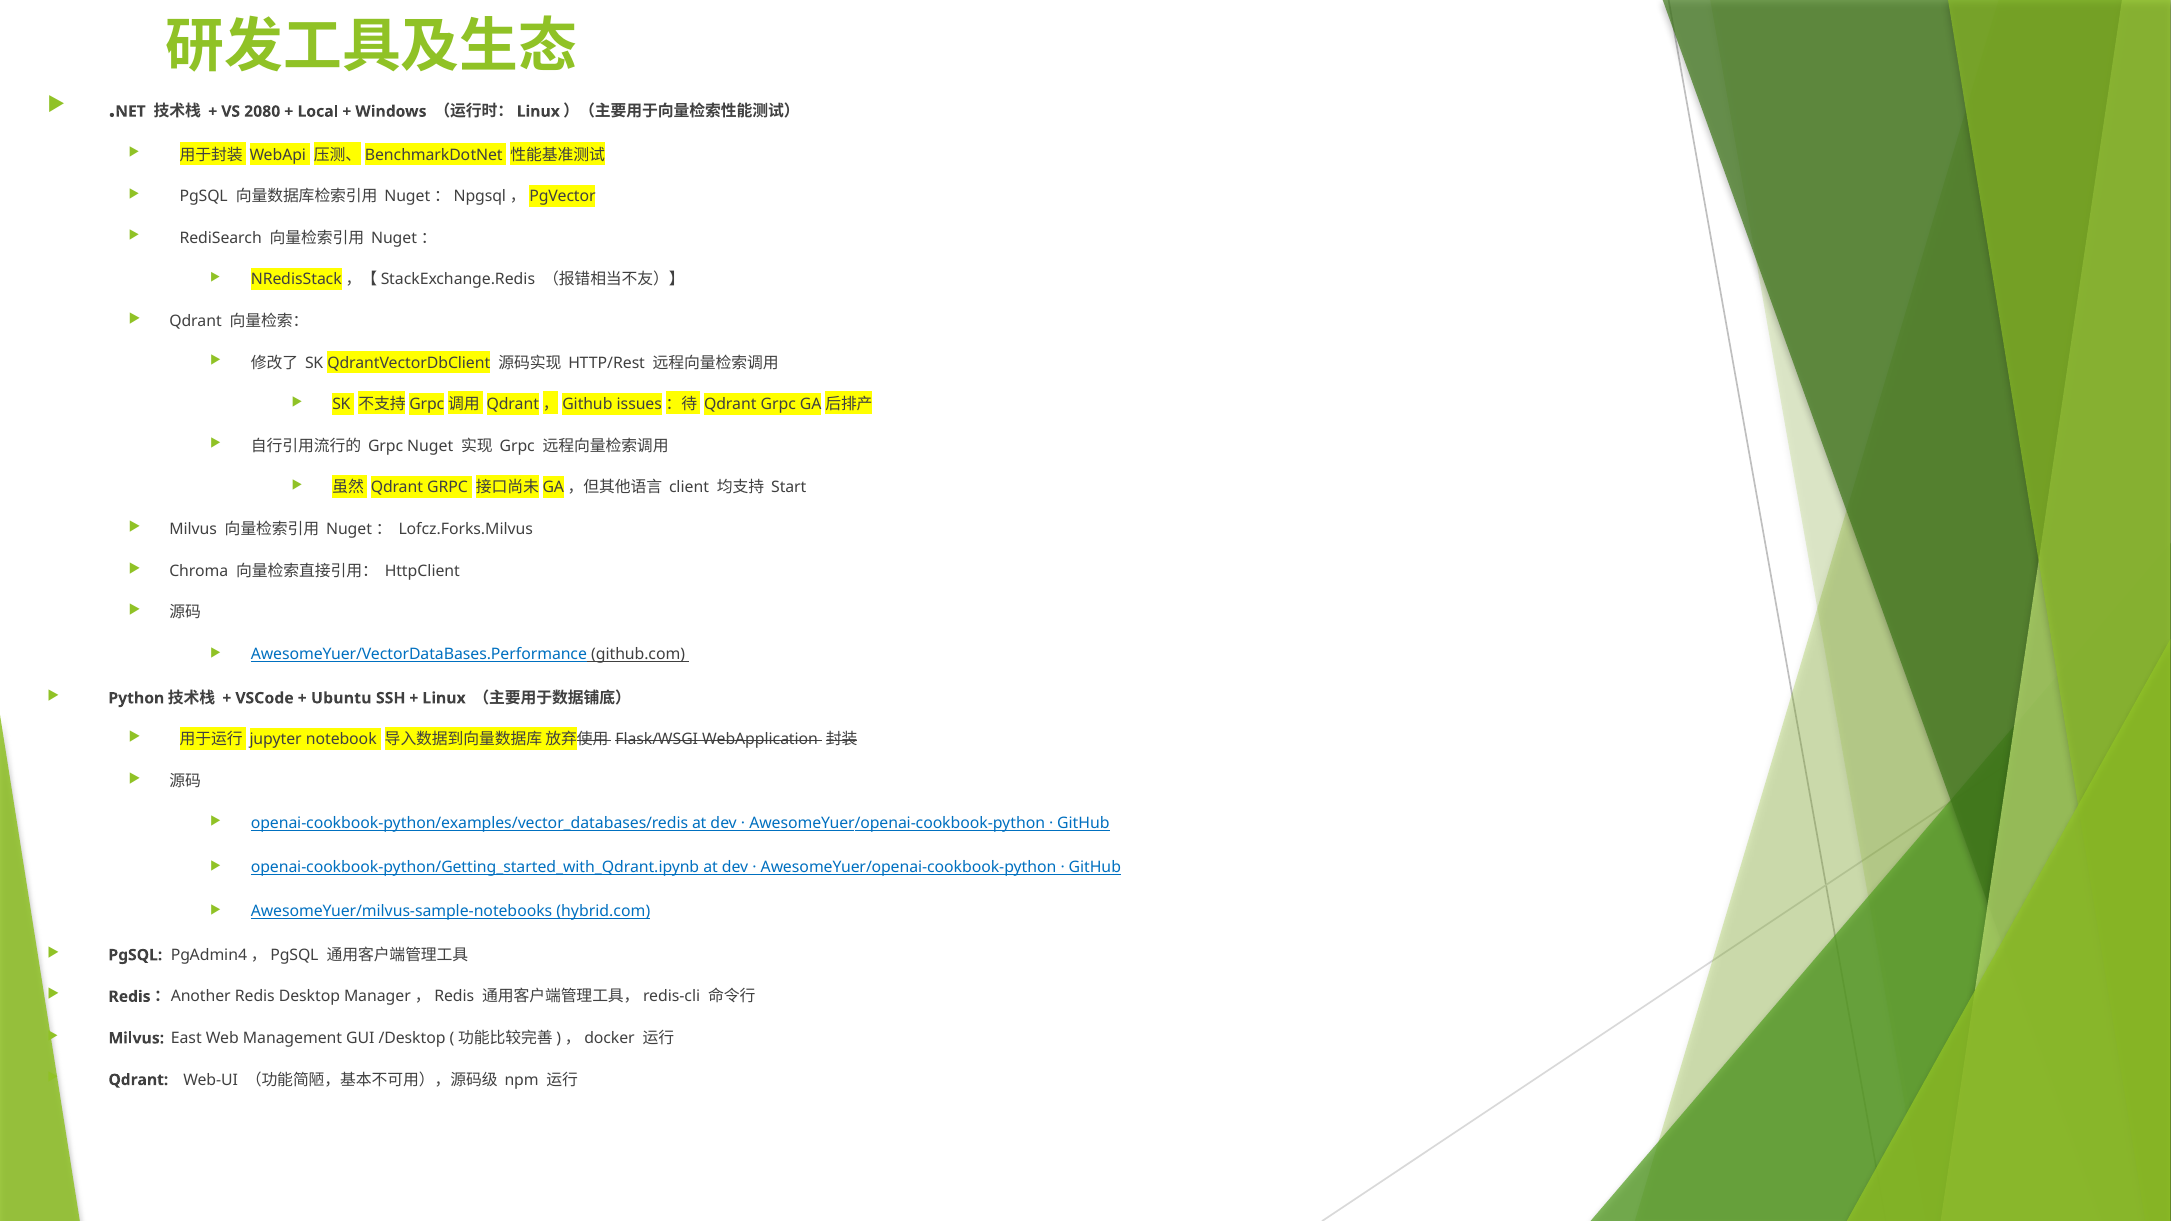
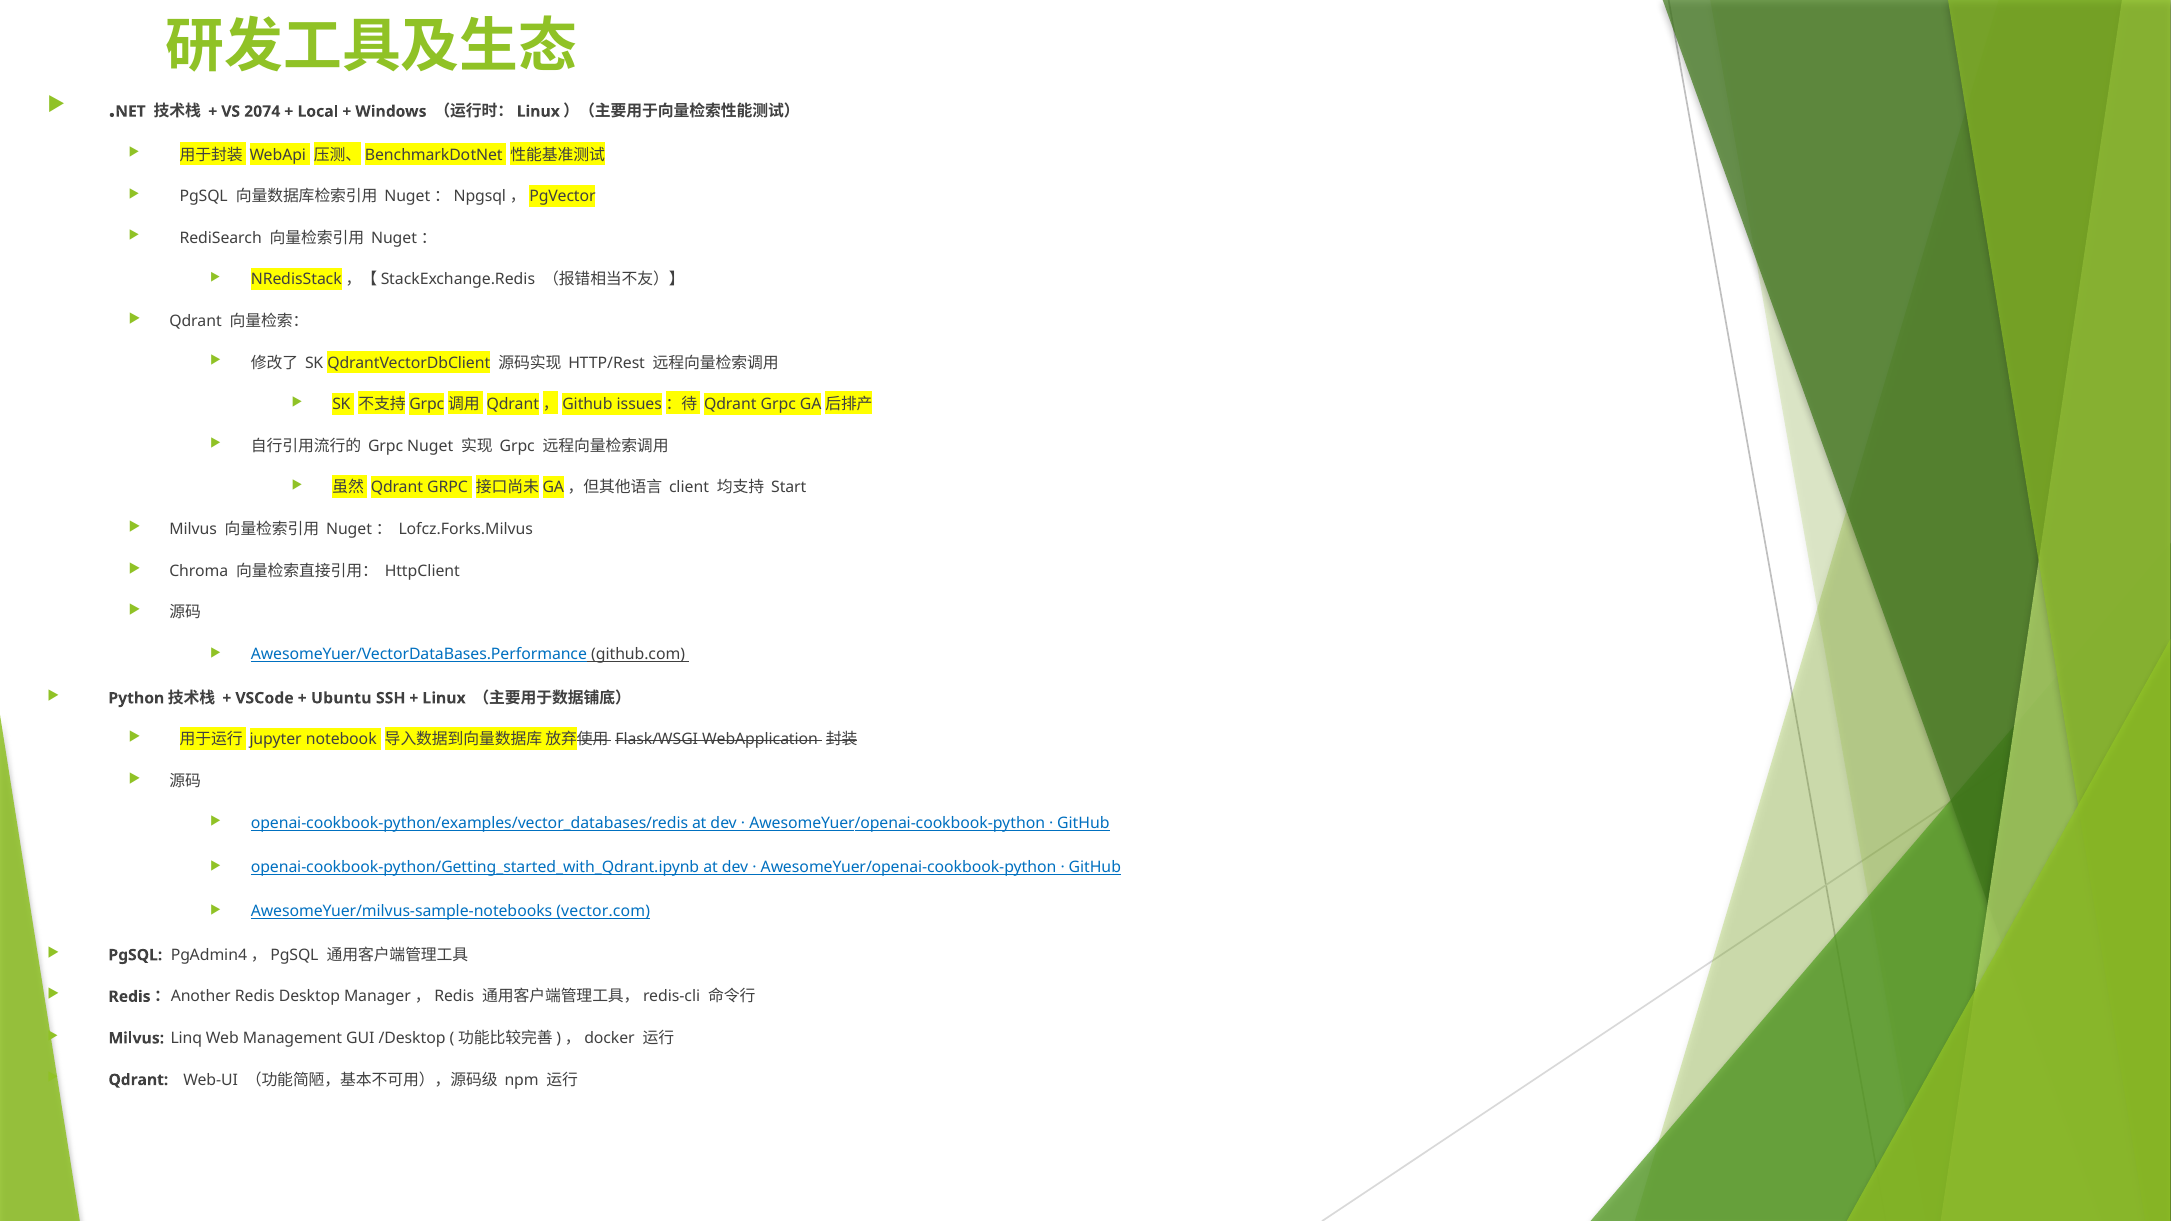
2080: 2080 -> 2074
hybrid.com: hybrid.com -> vector.com
East: East -> Linq
